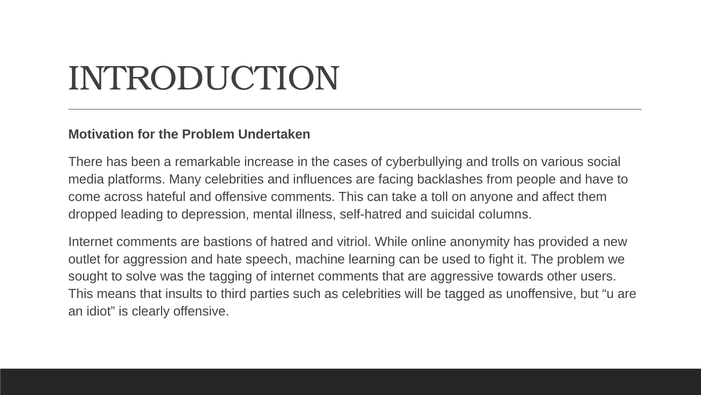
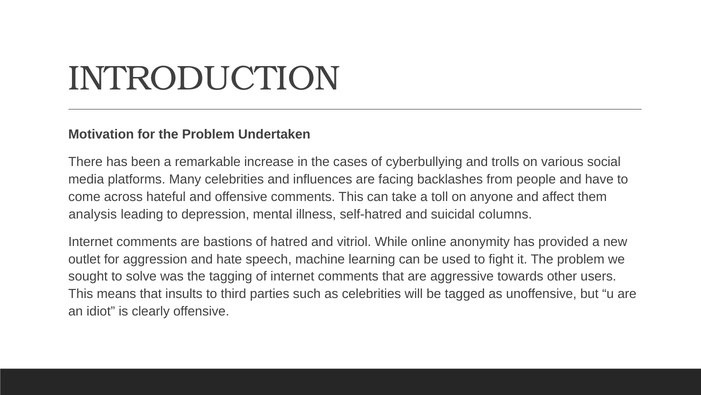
dropped: dropped -> analysis
